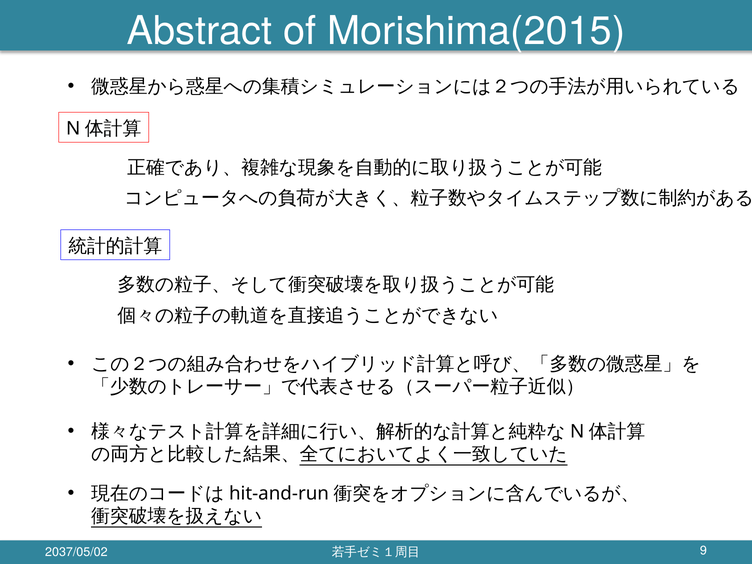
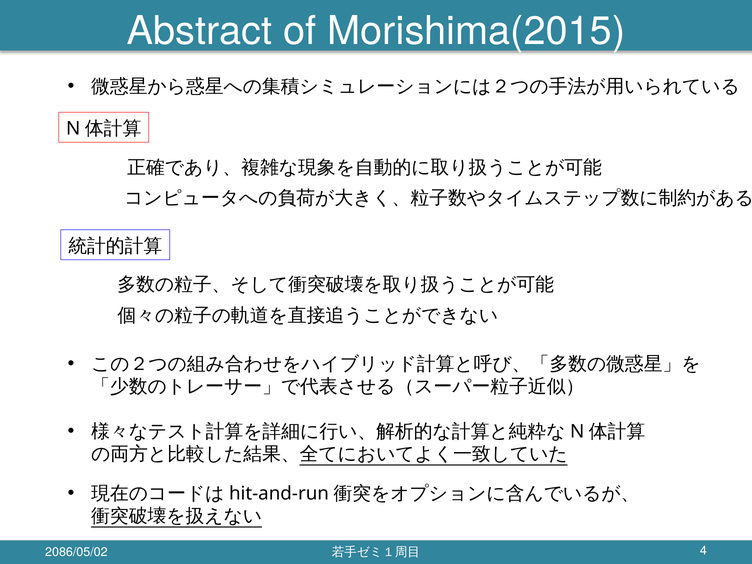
2037/05/02: 2037/05/02 -> 2086/05/02
9: 9 -> 4
